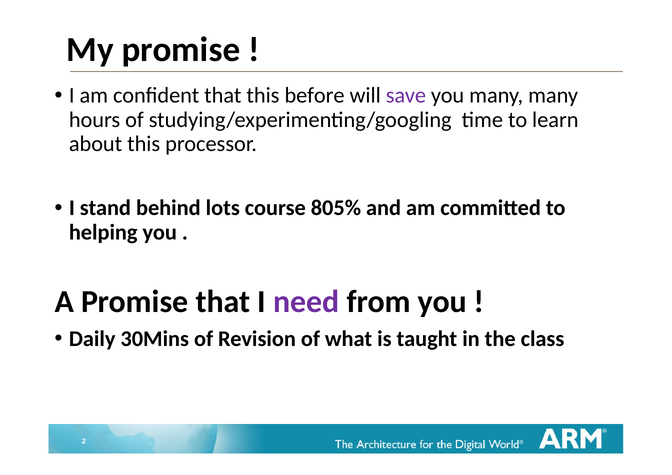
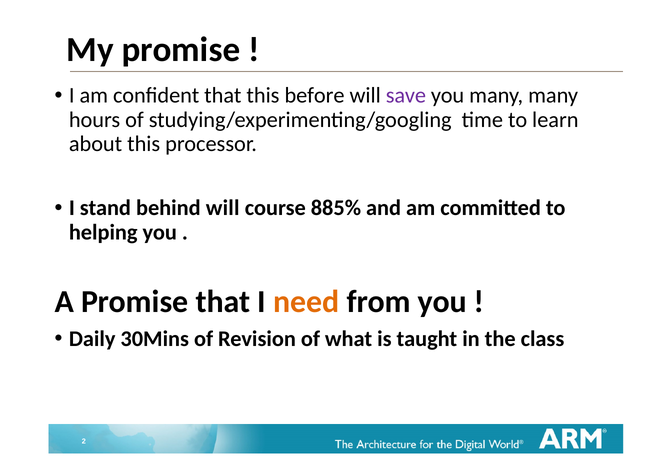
behind lots: lots -> will
805%: 805% -> 885%
need colour: purple -> orange
